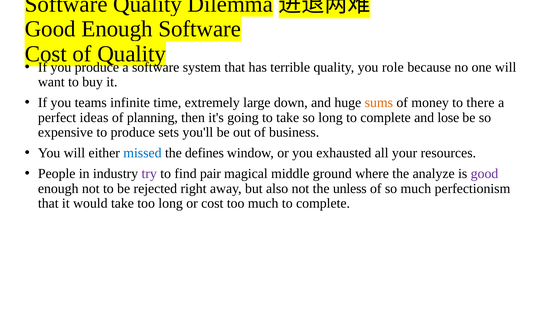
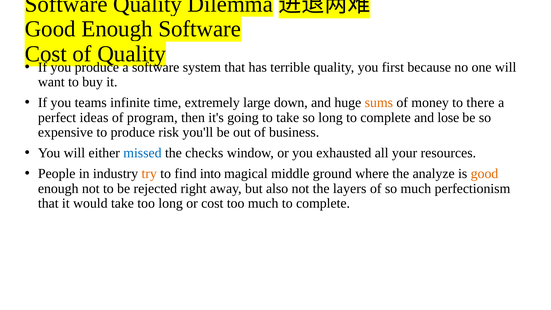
role: role -> first
planning: planning -> program
sets: sets -> risk
defines: defines -> checks
try colour: purple -> orange
pair: pair -> into
good at (485, 174) colour: purple -> orange
unless: unless -> layers
